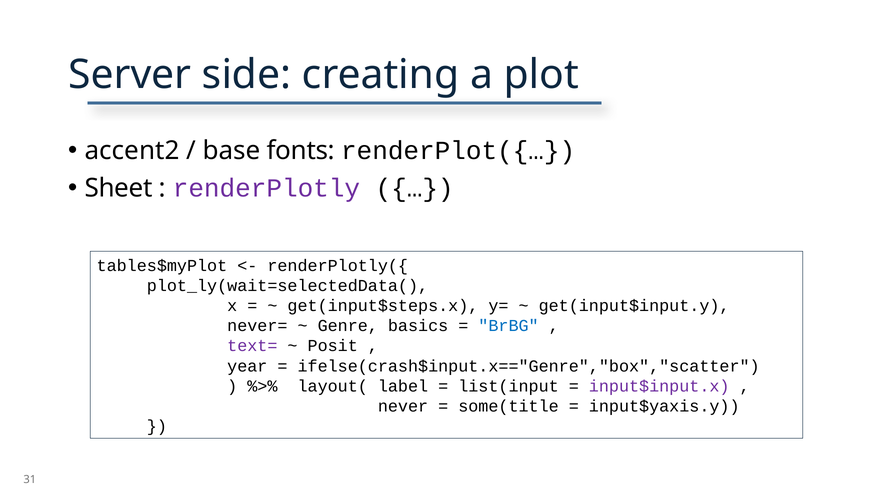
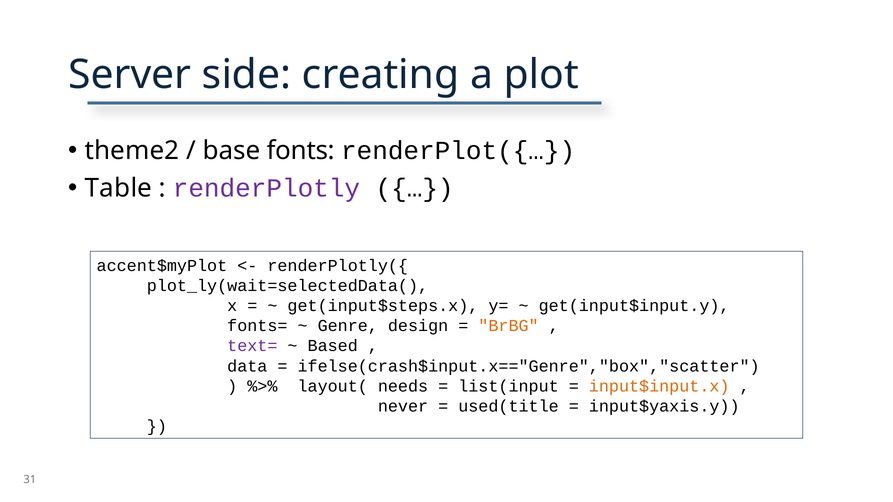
accent2: accent2 -> theme2
Sheet: Sheet -> Table
tables$myPlot: tables$myPlot -> accent$myPlot
never=: never= -> fonts=
basics: basics -> design
BrBG colour: blue -> orange
Posit: Posit -> Based
year: year -> data
label: label -> needs
input$input.x colour: purple -> orange
some(title: some(title -> used(title
